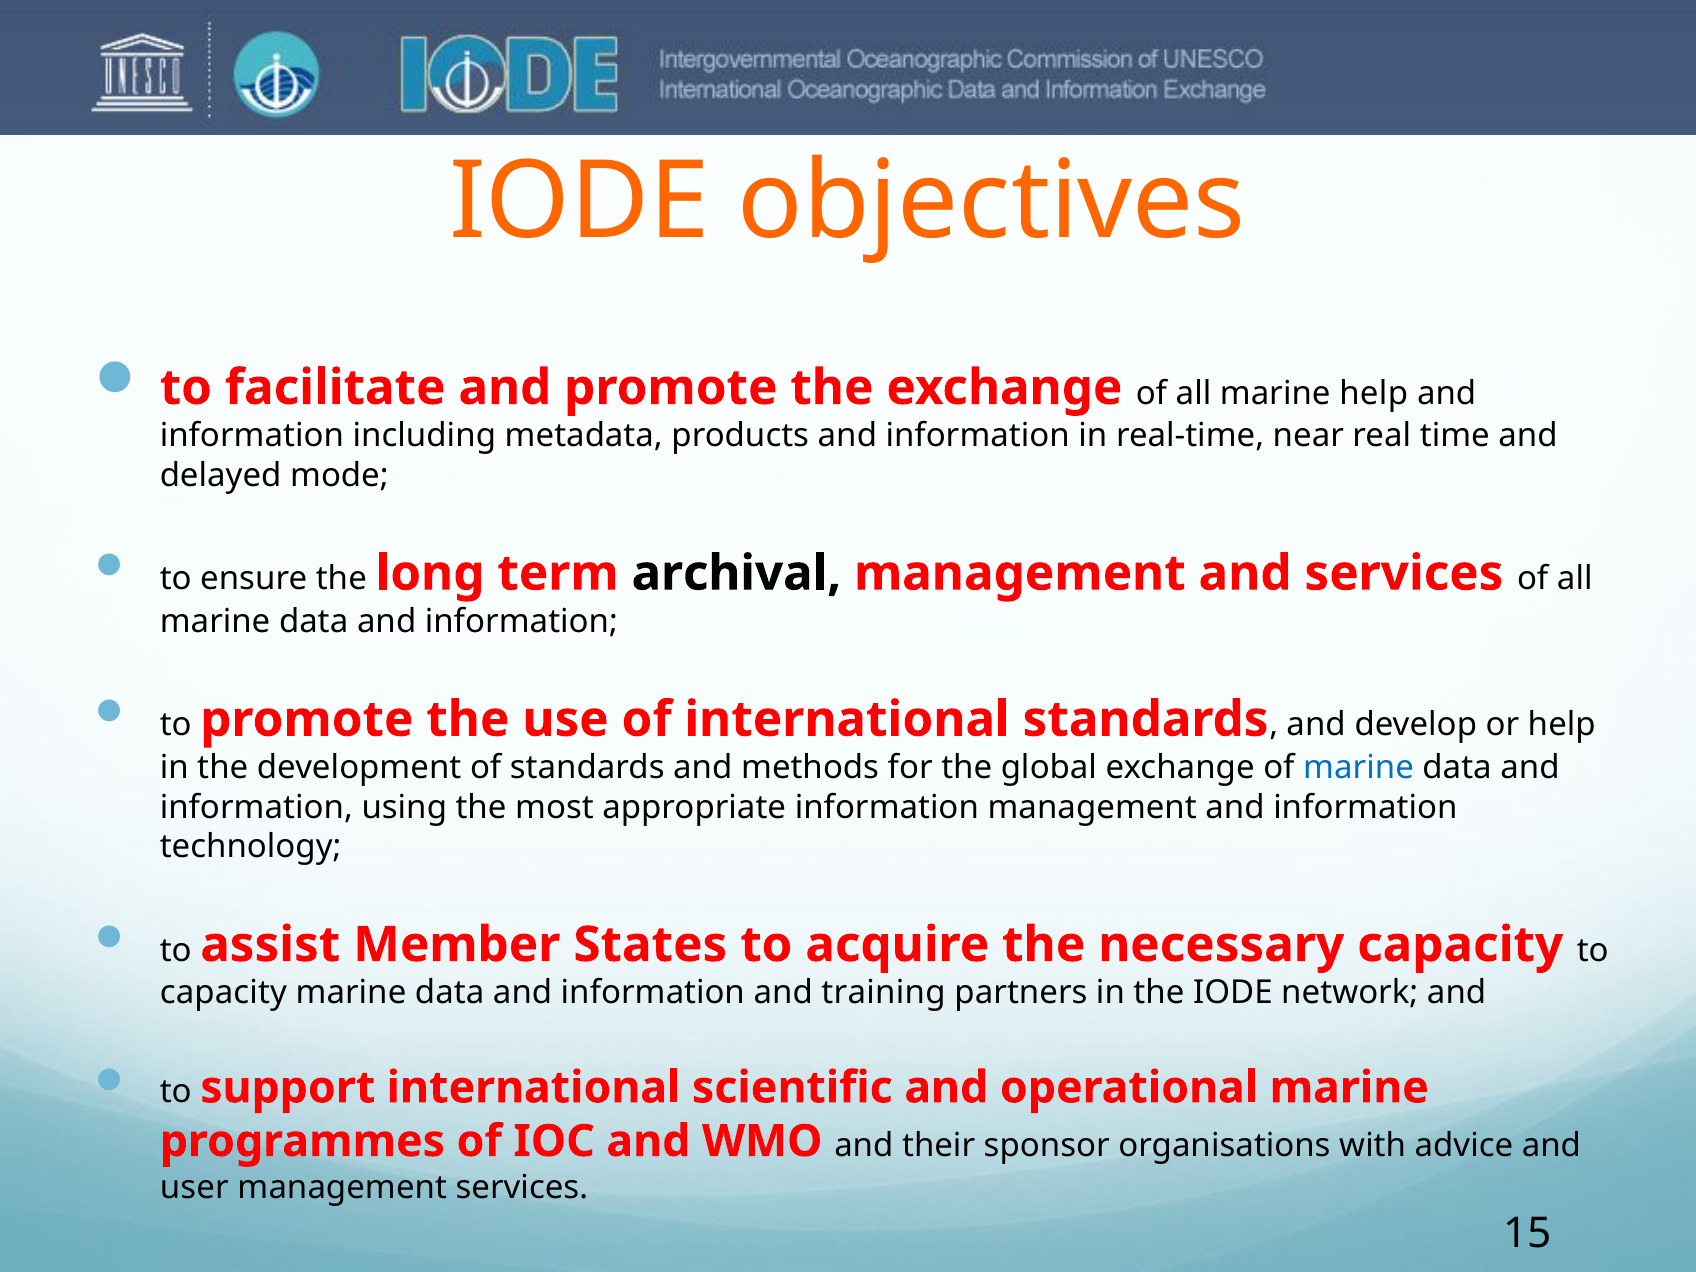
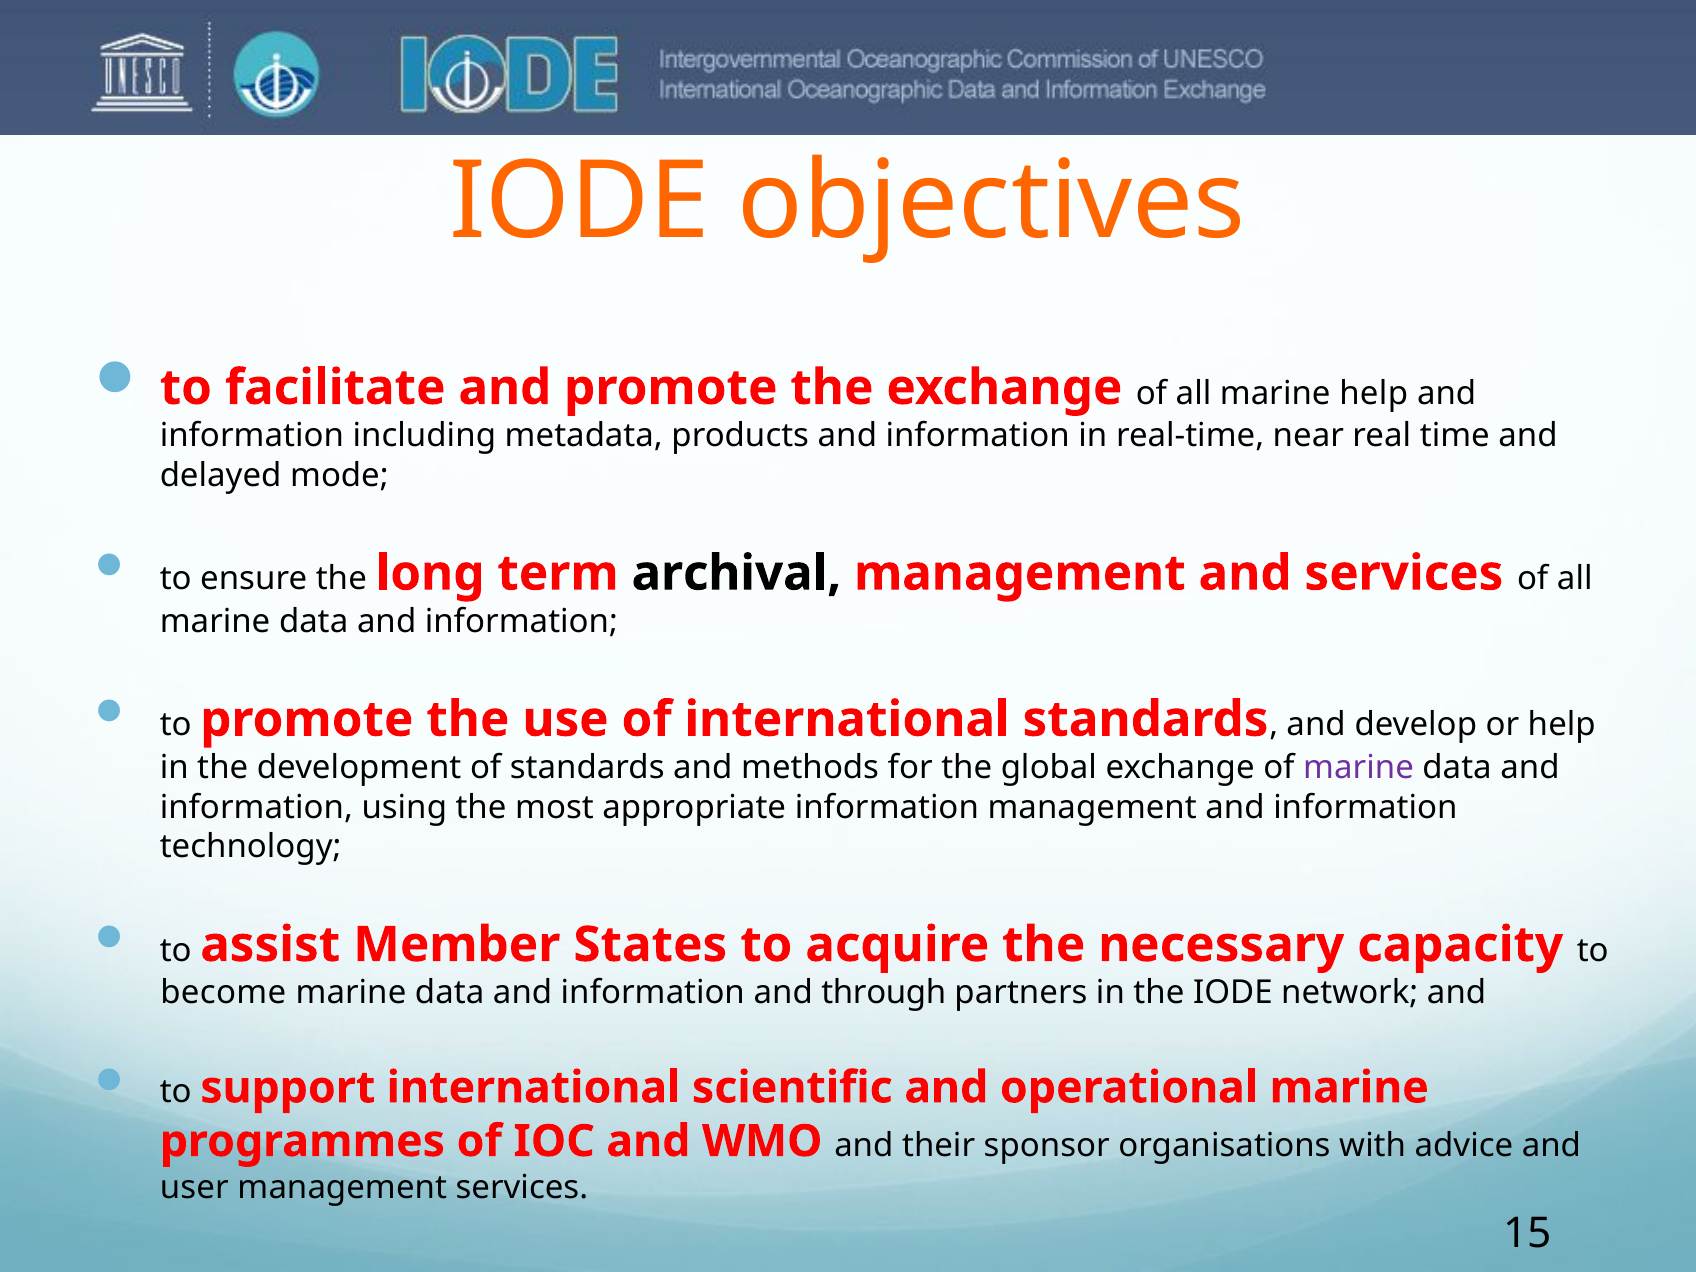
marine at (1359, 768) colour: blue -> purple
capacity at (223, 993): capacity -> become
training: training -> through
